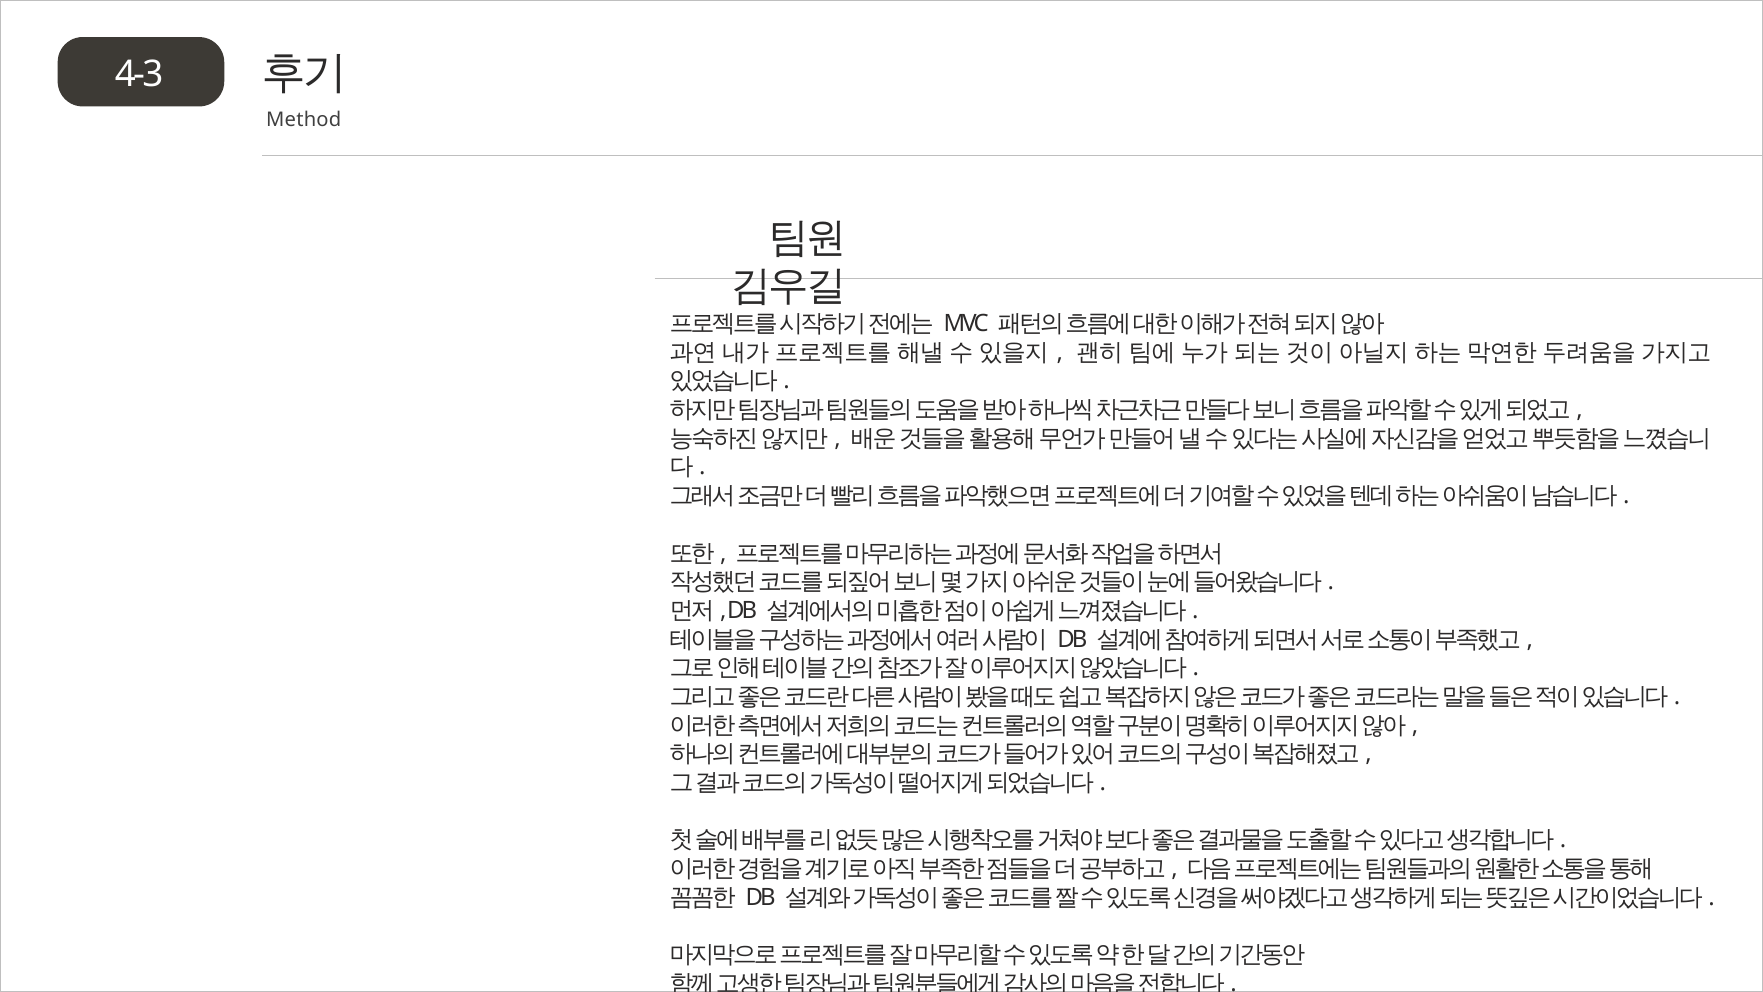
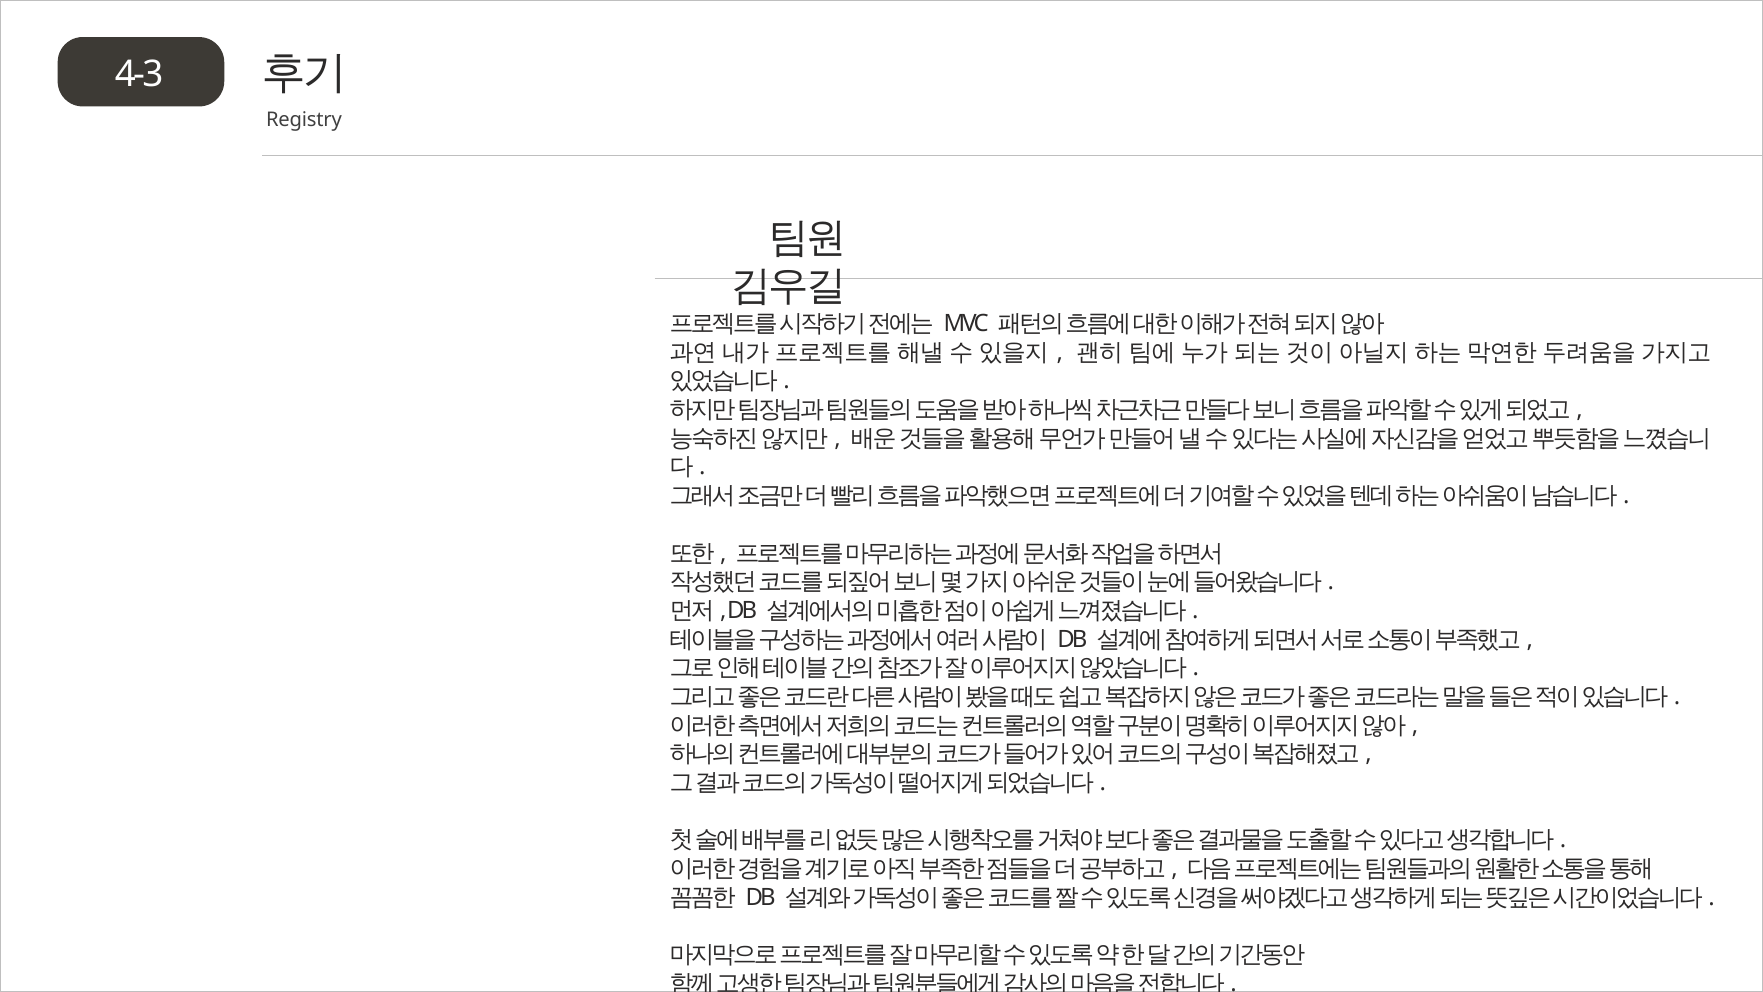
Method: Method -> Registry
